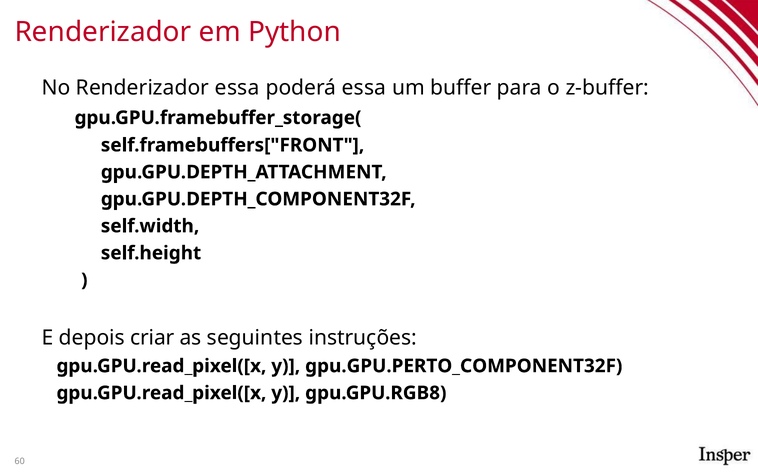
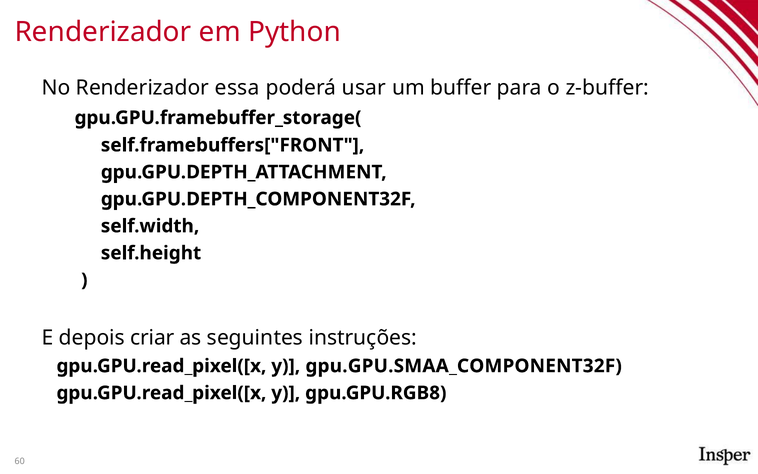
poderá essa: essa -> usar
gpu.GPU.PERTO_COMPONENT32F: gpu.GPU.PERTO_COMPONENT32F -> gpu.GPU.SMAA_COMPONENT32F
